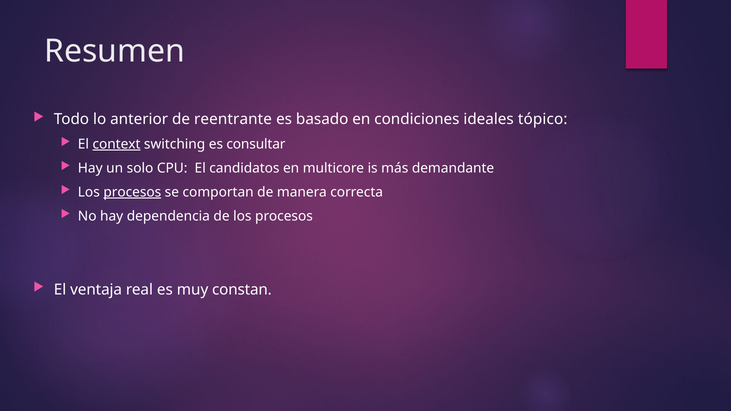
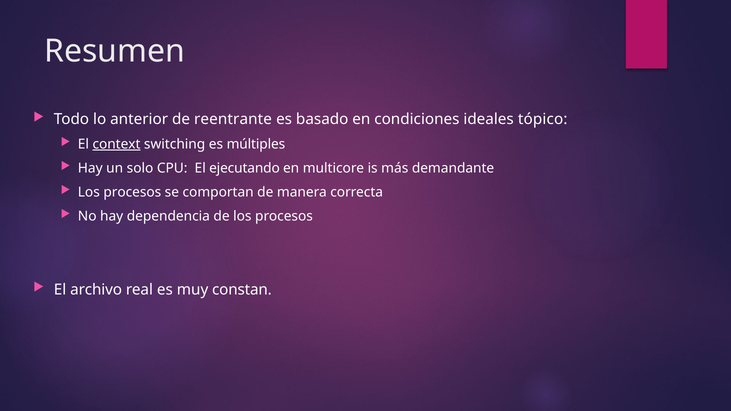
consultar: consultar -> múltiples
candidatos: candidatos -> ejecutando
procesos at (132, 192) underline: present -> none
ventaja: ventaja -> archivo
